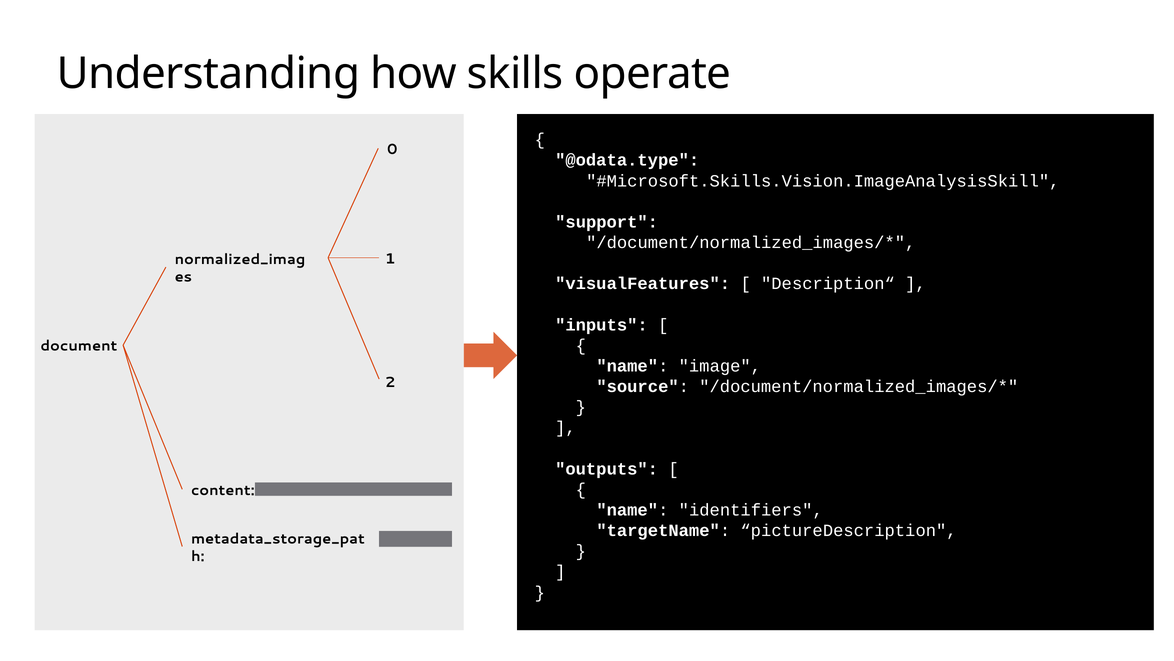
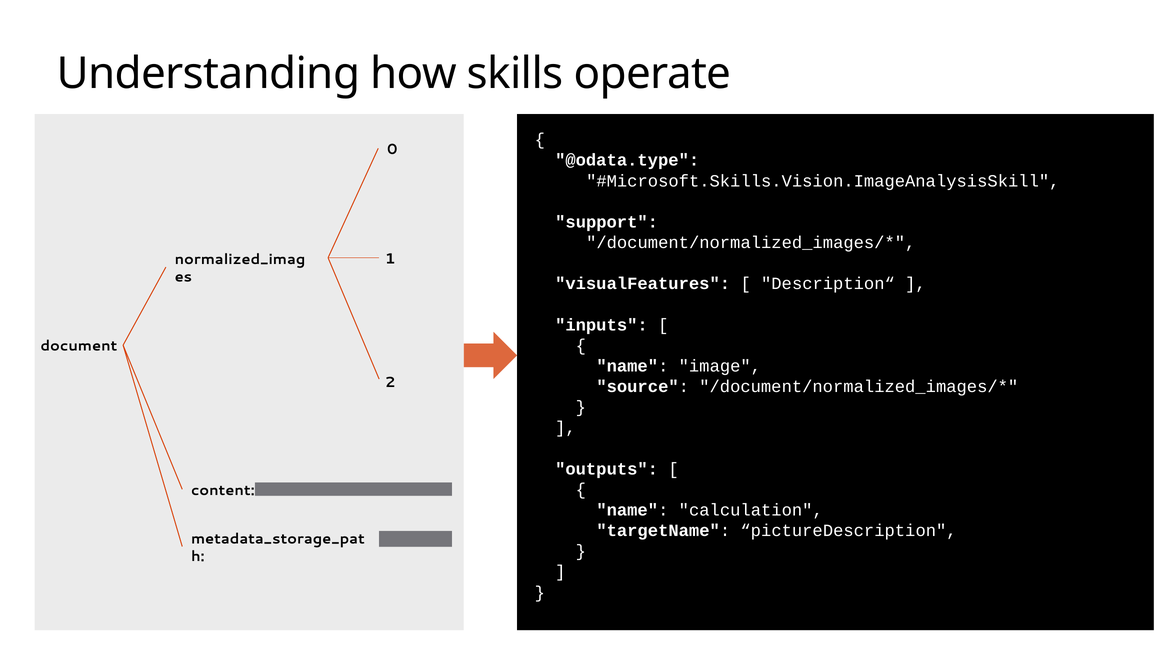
identifiers: identifiers -> calculation
